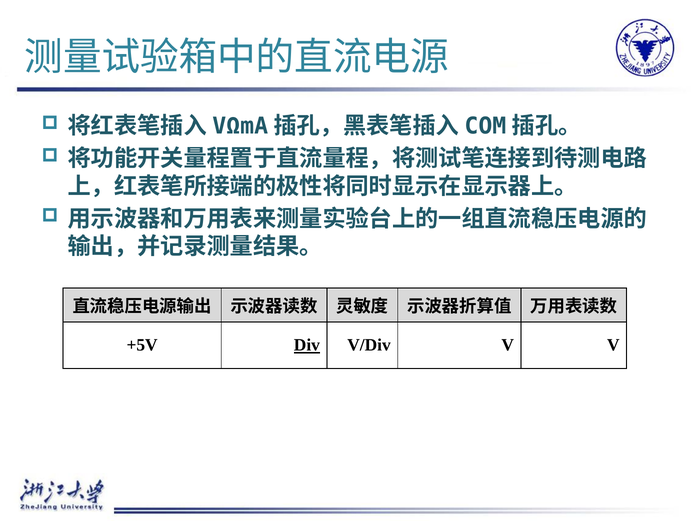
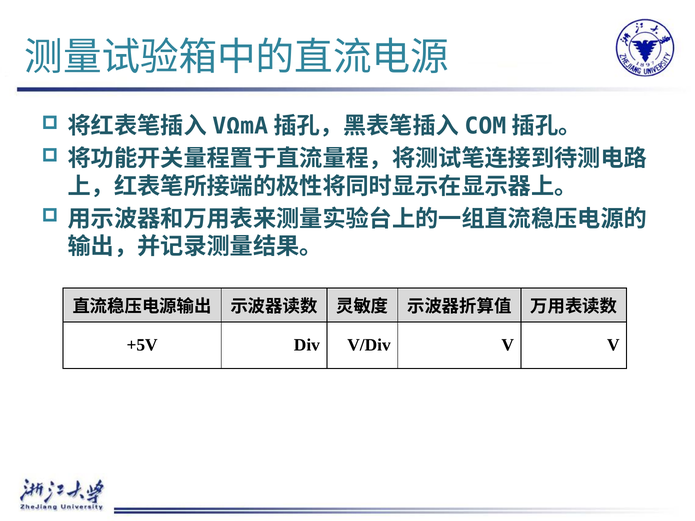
Div underline: present -> none
